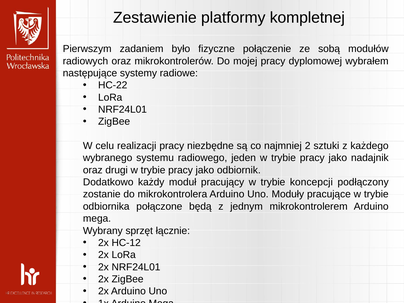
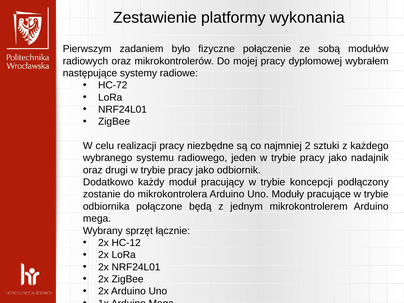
kompletnej: kompletnej -> wykonania
HC-22: HC-22 -> HC-72
